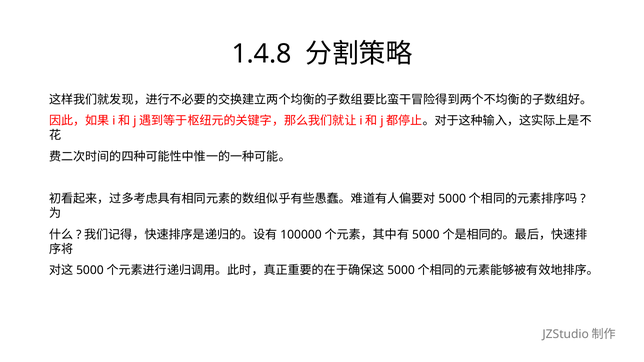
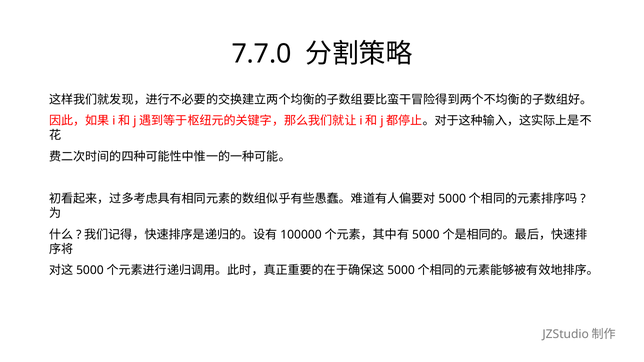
1.4.8: 1.4.8 -> 7.7.0
